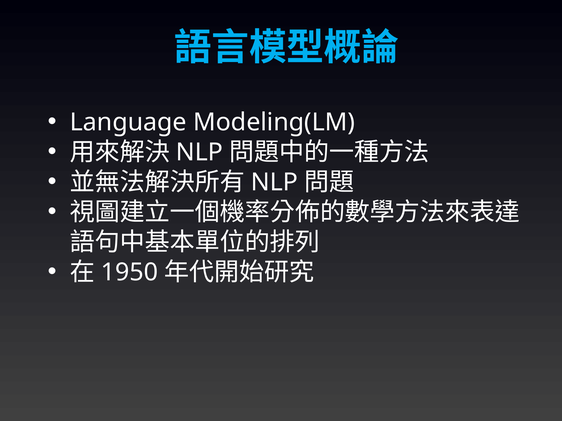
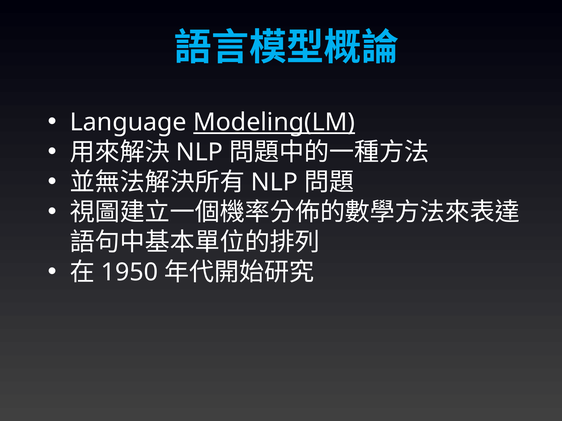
Modeling(LM underline: none -> present
